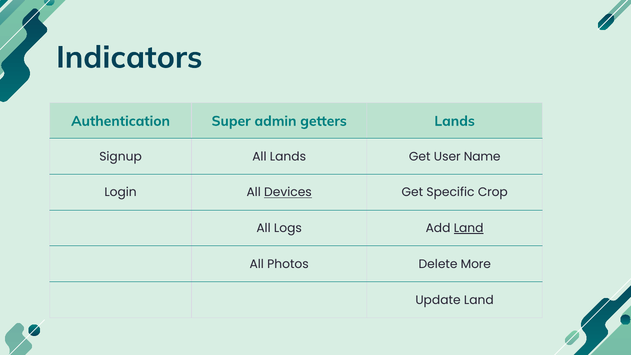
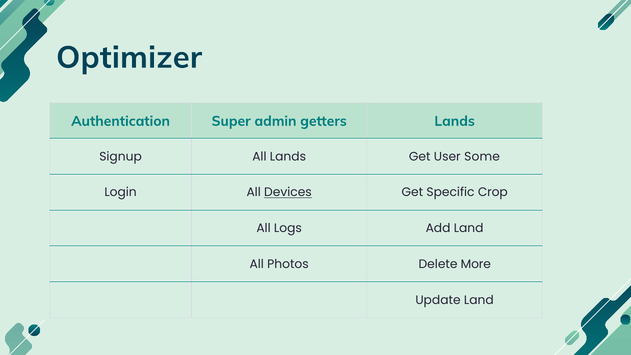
Indicators: Indicators -> Optimizer
Name: Name -> Some
Land at (469, 228) underline: present -> none
